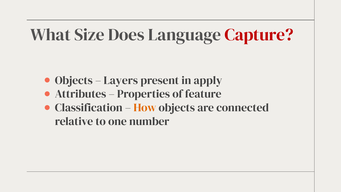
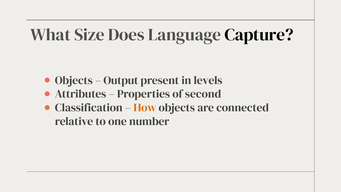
Capture colour: red -> black
Layers: Layers -> Output
apply: apply -> levels
feature: feature -> second
